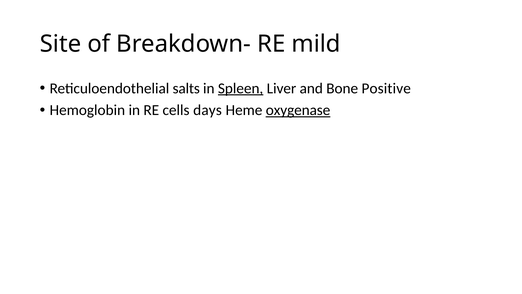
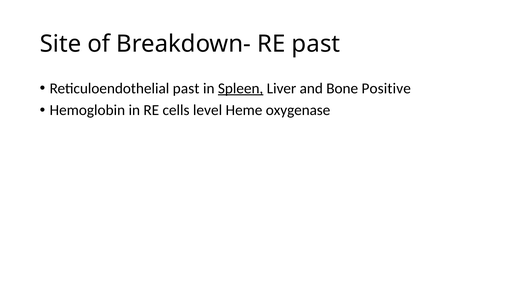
RE mild: mild -> past
Reticuloendothelial salts: salts -> past
days: days -> level
oxygenase underline: present -> none
